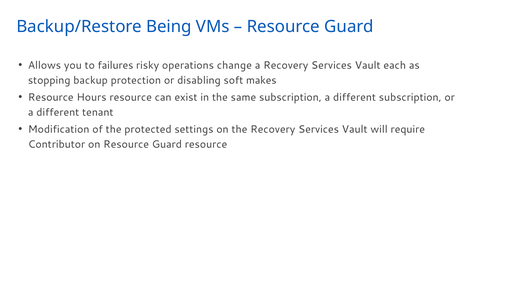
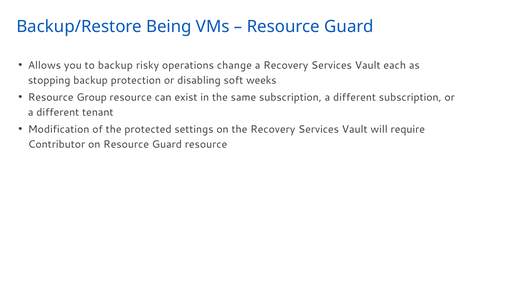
to failures: failures -> backup
makes: makes -> weeks
Hours: Hours -> Group
